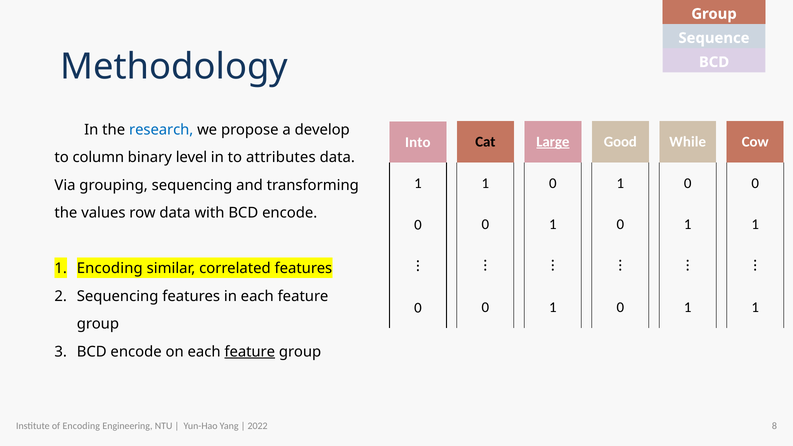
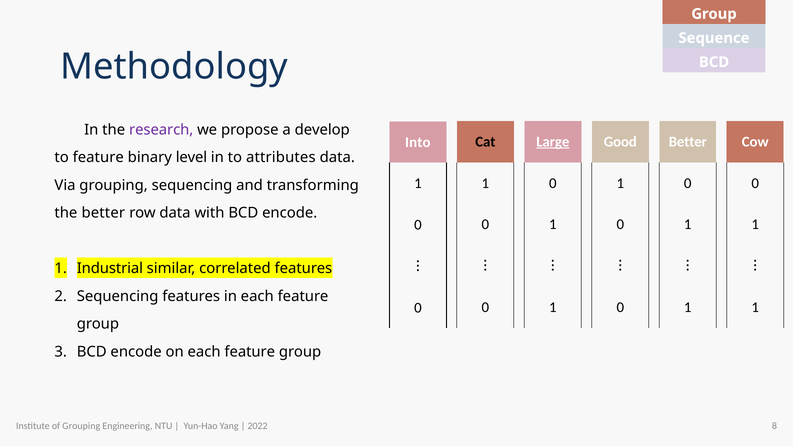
research colour: blue -> purple
While at (688, 142): While -> Better
to column: column -> feature
the values: values -> better
1 Encoding: Encoding -> Industrial
feature at (250, 352) underline: present -> none
of Encoding: Encoding -> Grouping
